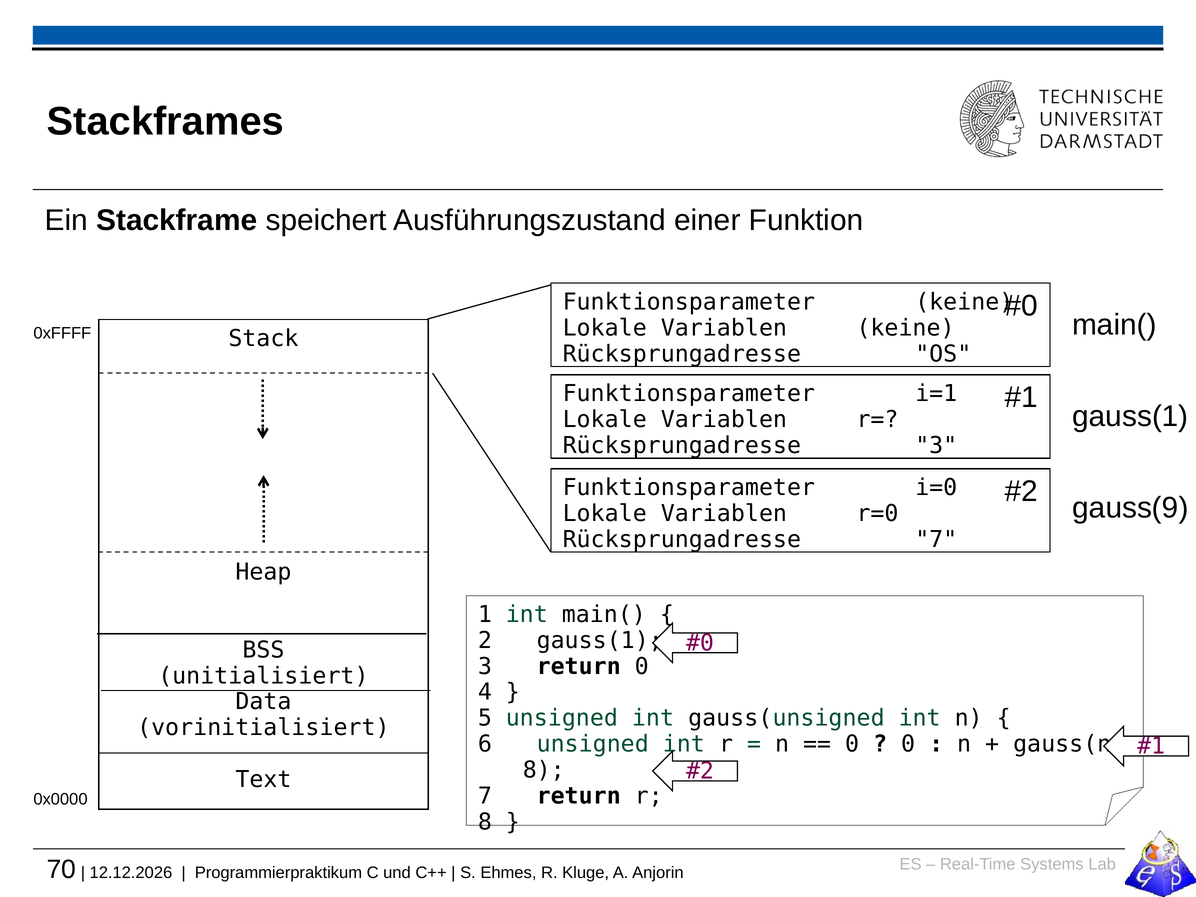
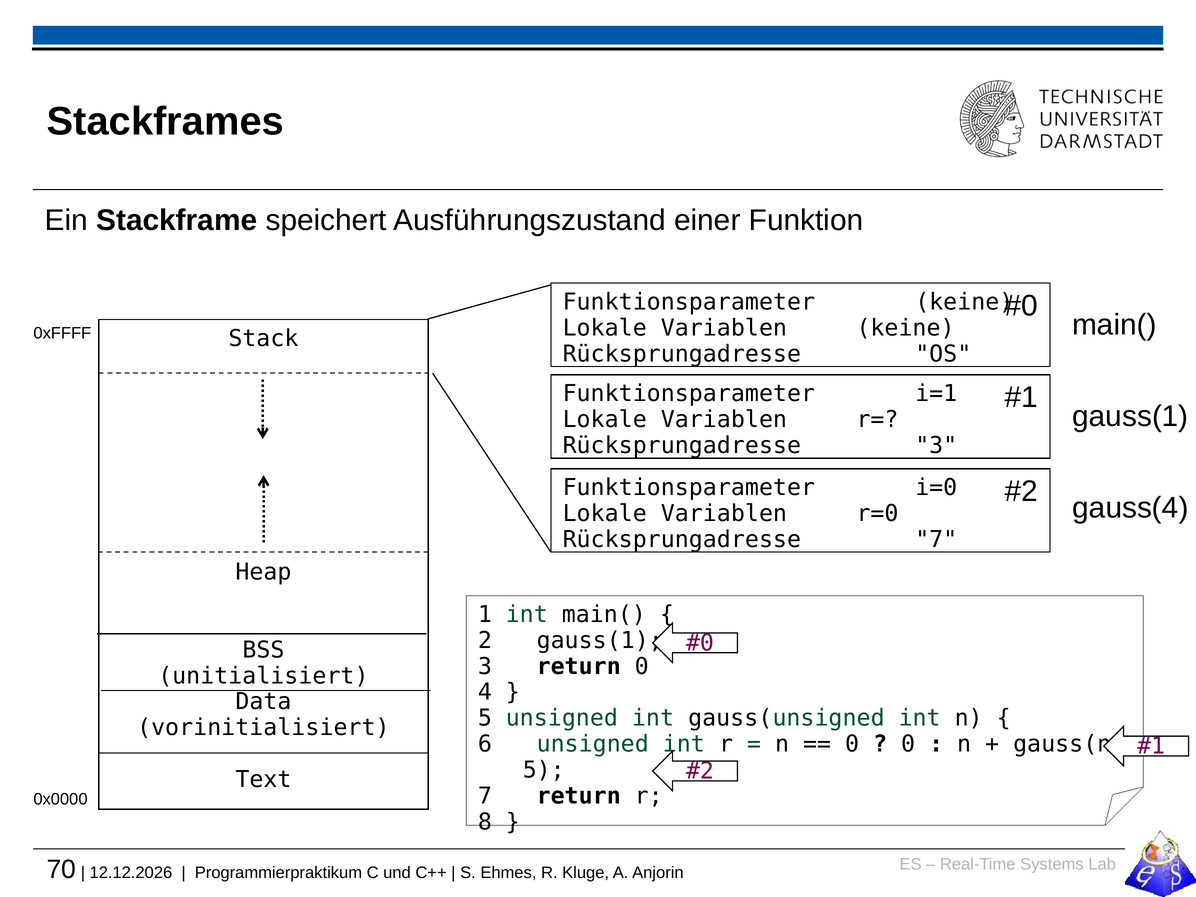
gauss(9: gauss(9 -> gauss(4
8 at (544, 770): 8 -> 5
